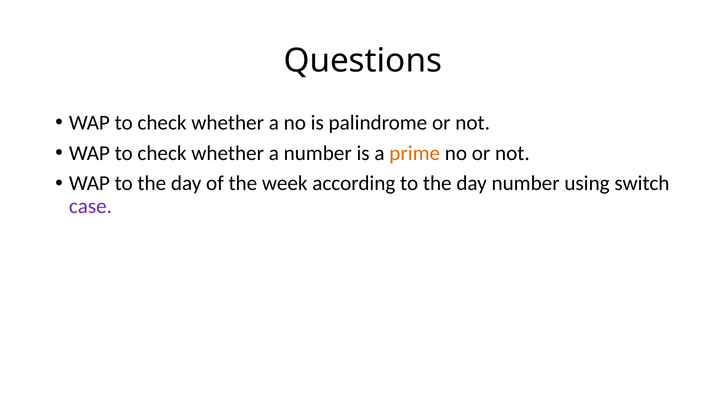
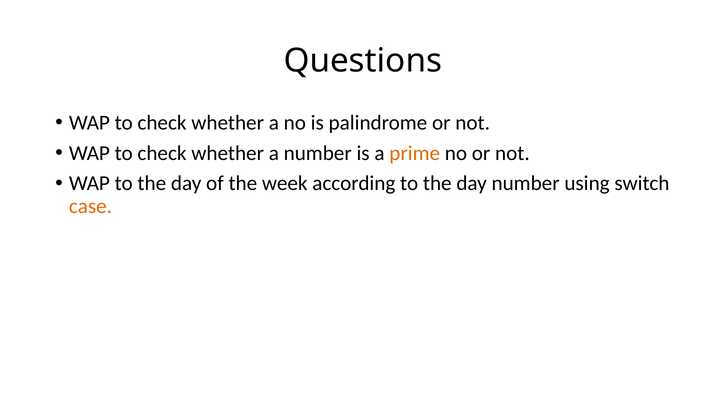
case colour: purple -> orange
